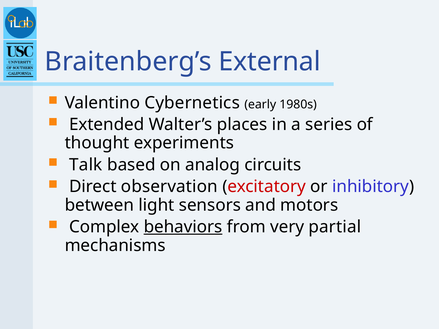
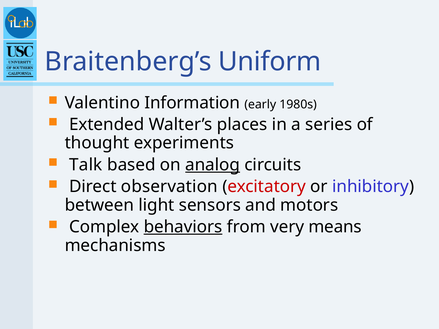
External: External -> Uniform
Cybernetics: Cybernetics -> Information
analog underline: none -> present
partial: partial -> means
